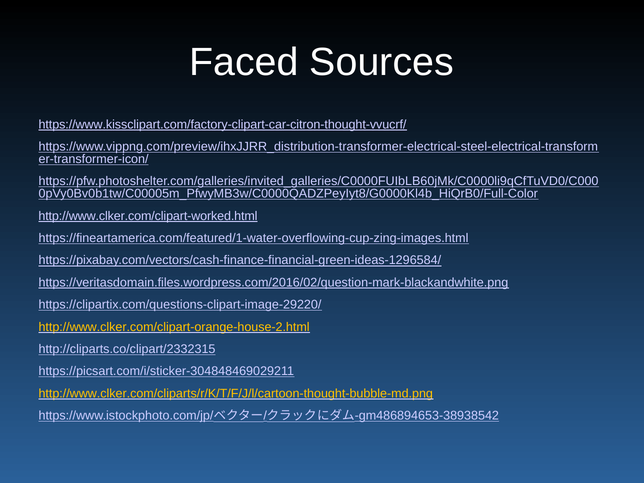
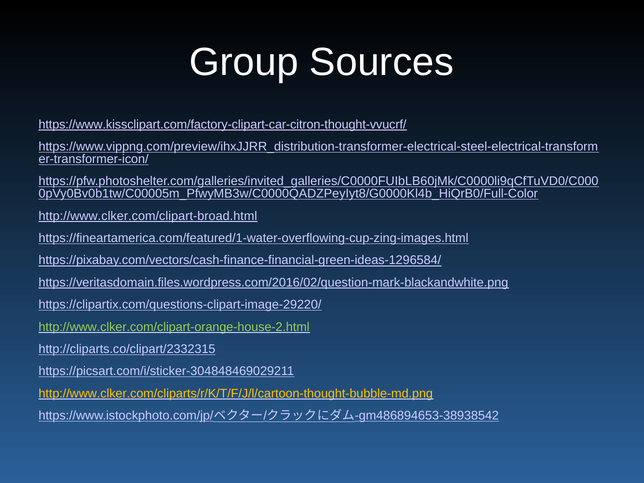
Faced: Faced -> Group
http://www.clker.com/clipart-worked.html: http://www.clker.com/clipart-worked.html -> http://www.clker.com/clipart-broad.html
http://www.clker.com/clipart-orange-house-2.html colour: yellow -> light green
